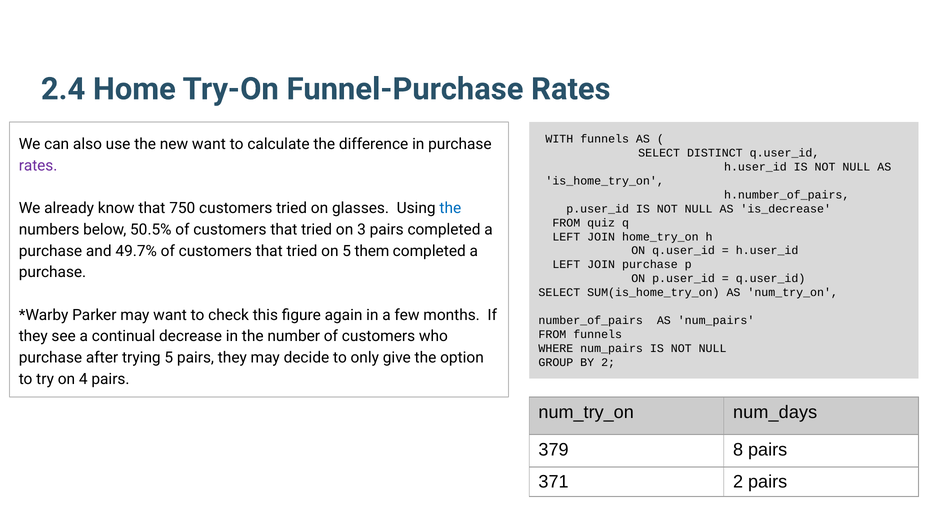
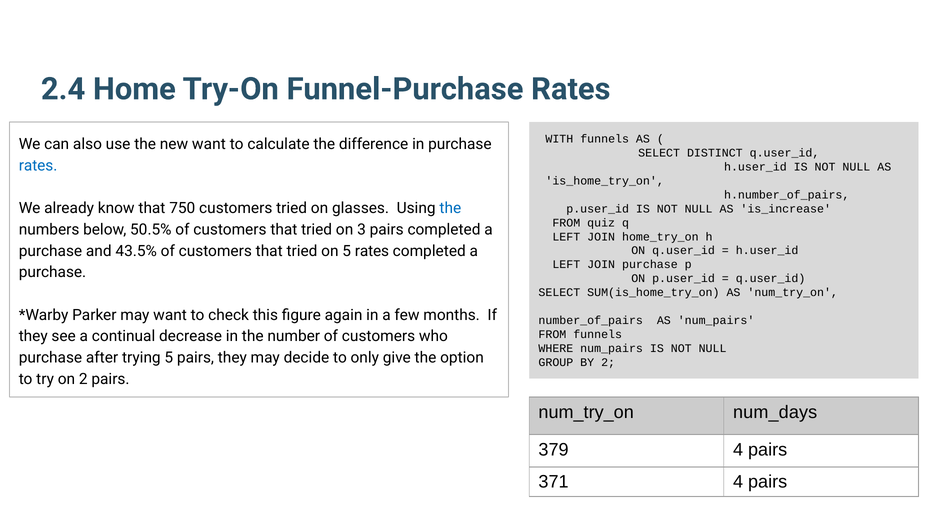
rates at (38, 166) colour: purple -> blue
is_decrease: is_decrease -> is_increase
49.7%: 49.7% -> 43.5%
5 them: them -> rates
on 4: 4 -> 2
379 8: 8 -> 4
371 2: 2 -> 4
